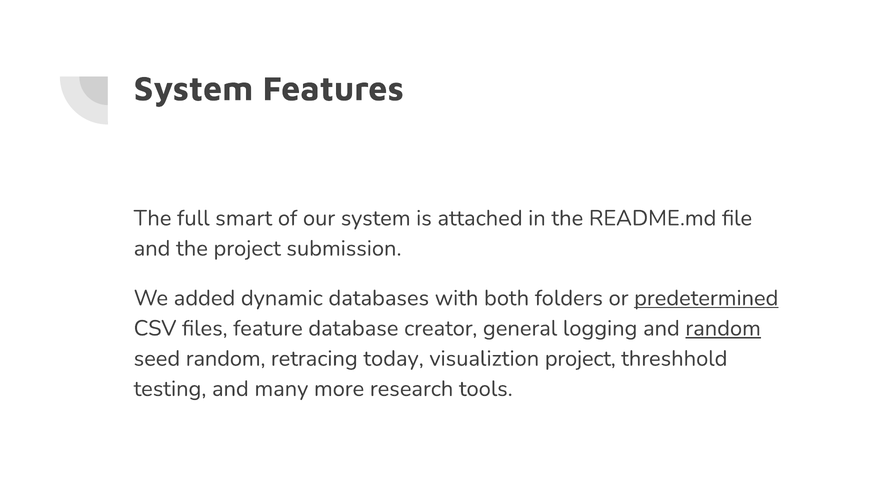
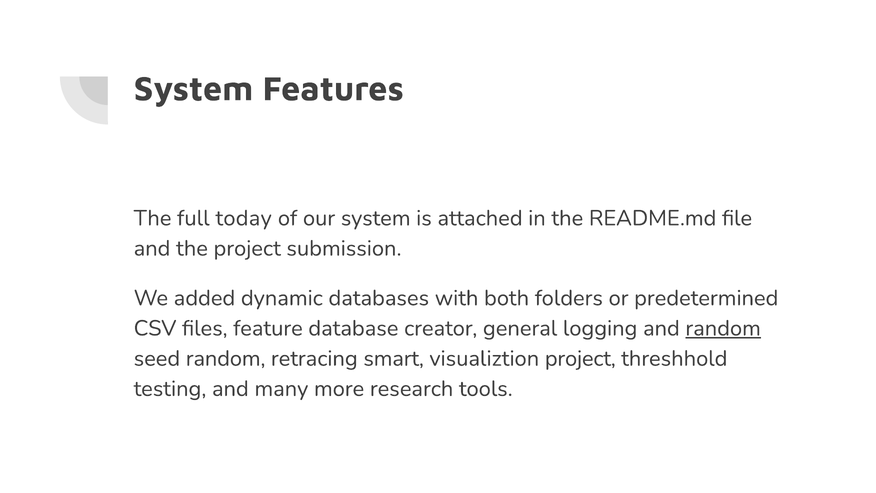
smart: smart -> today
predetermined underline: present -> none
today: today -> smart
